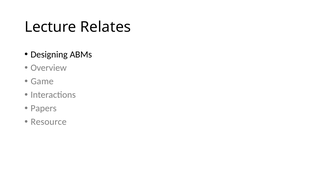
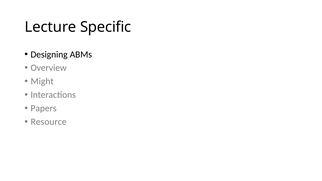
Relates: Relates -> Specific
Game: Game -> Might
